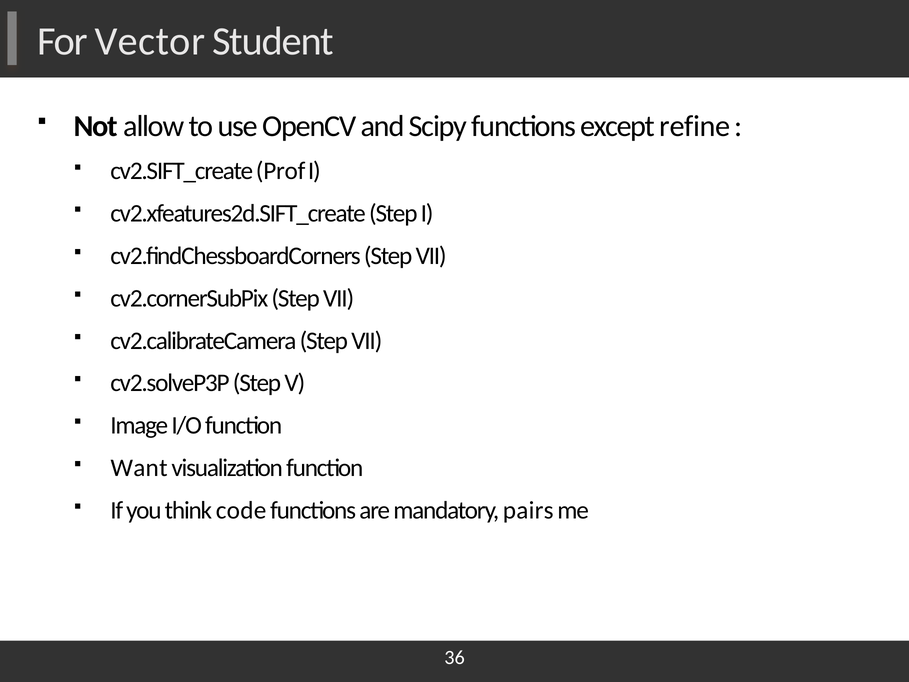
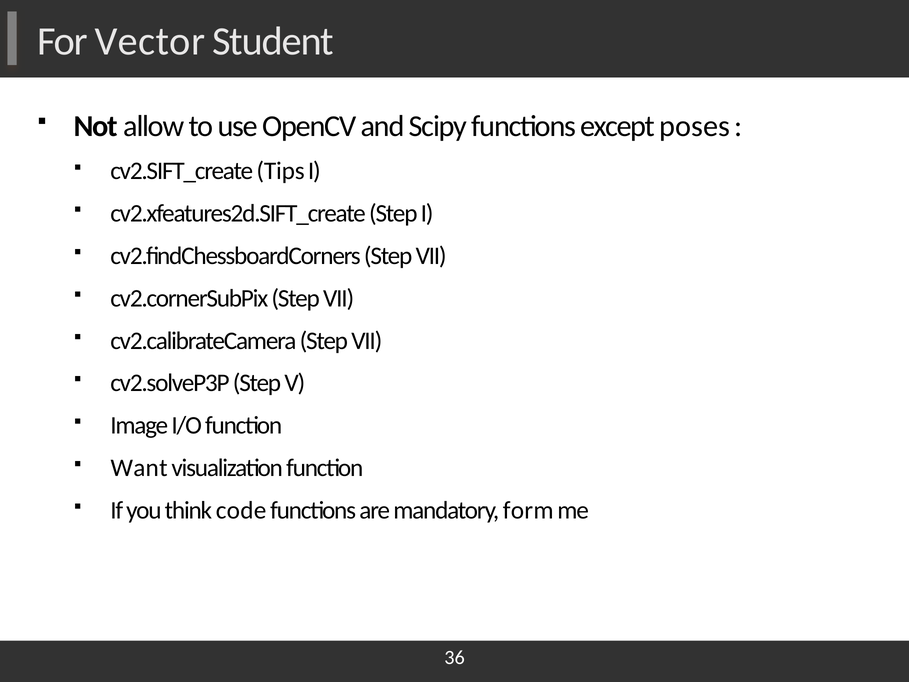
refine: refine -> poses
Prof: Prof -> Tips
pairs: pairs -> form
